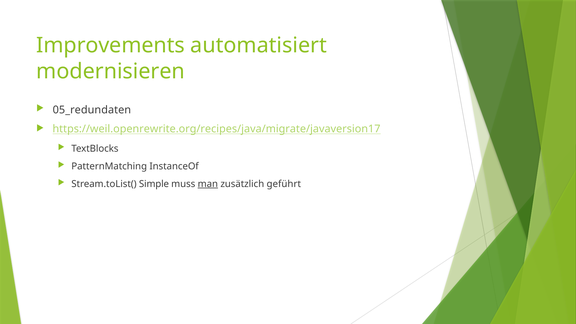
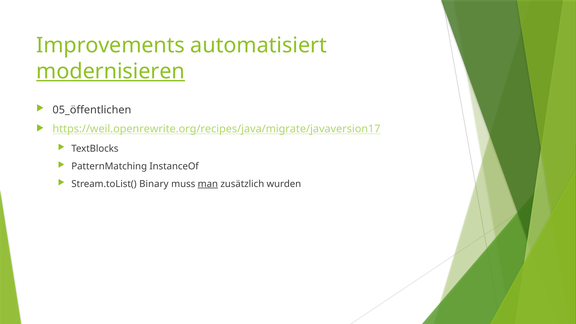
modernisieren underline: none -> present
05_redundaten: 05_redundaten -> 05_öffentlichen
Simple: Simple -> Binary
geführt: geführt -> wurden
